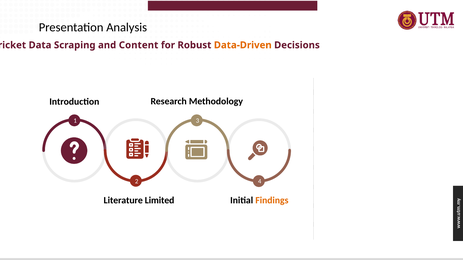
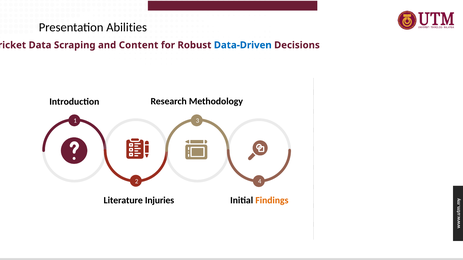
Analysis: Analysis -> Abilities
Data-Driven colour: orange -> blue
Limited: Limited -> Injuries
